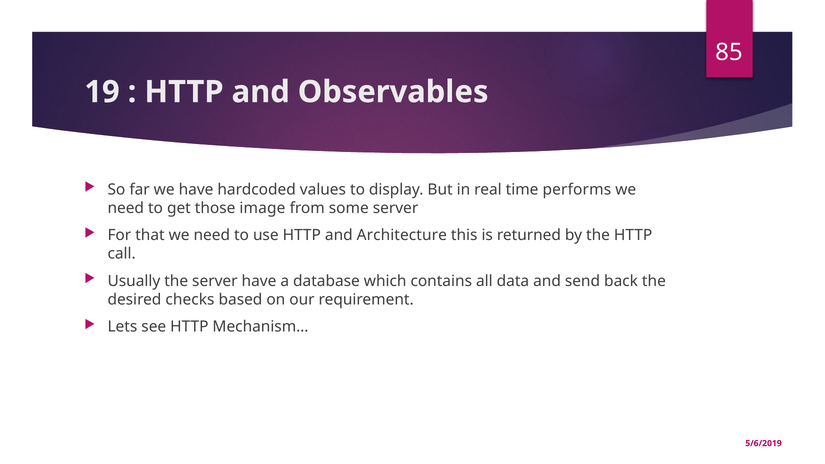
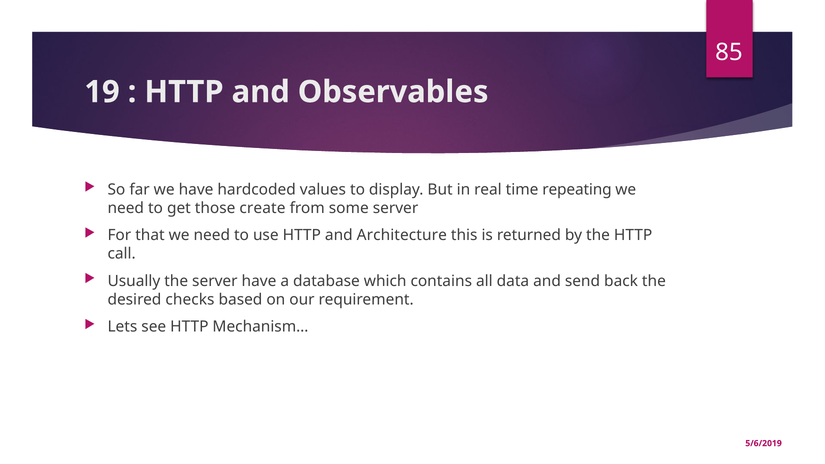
performs: performs -> repeating
image: image -> create
